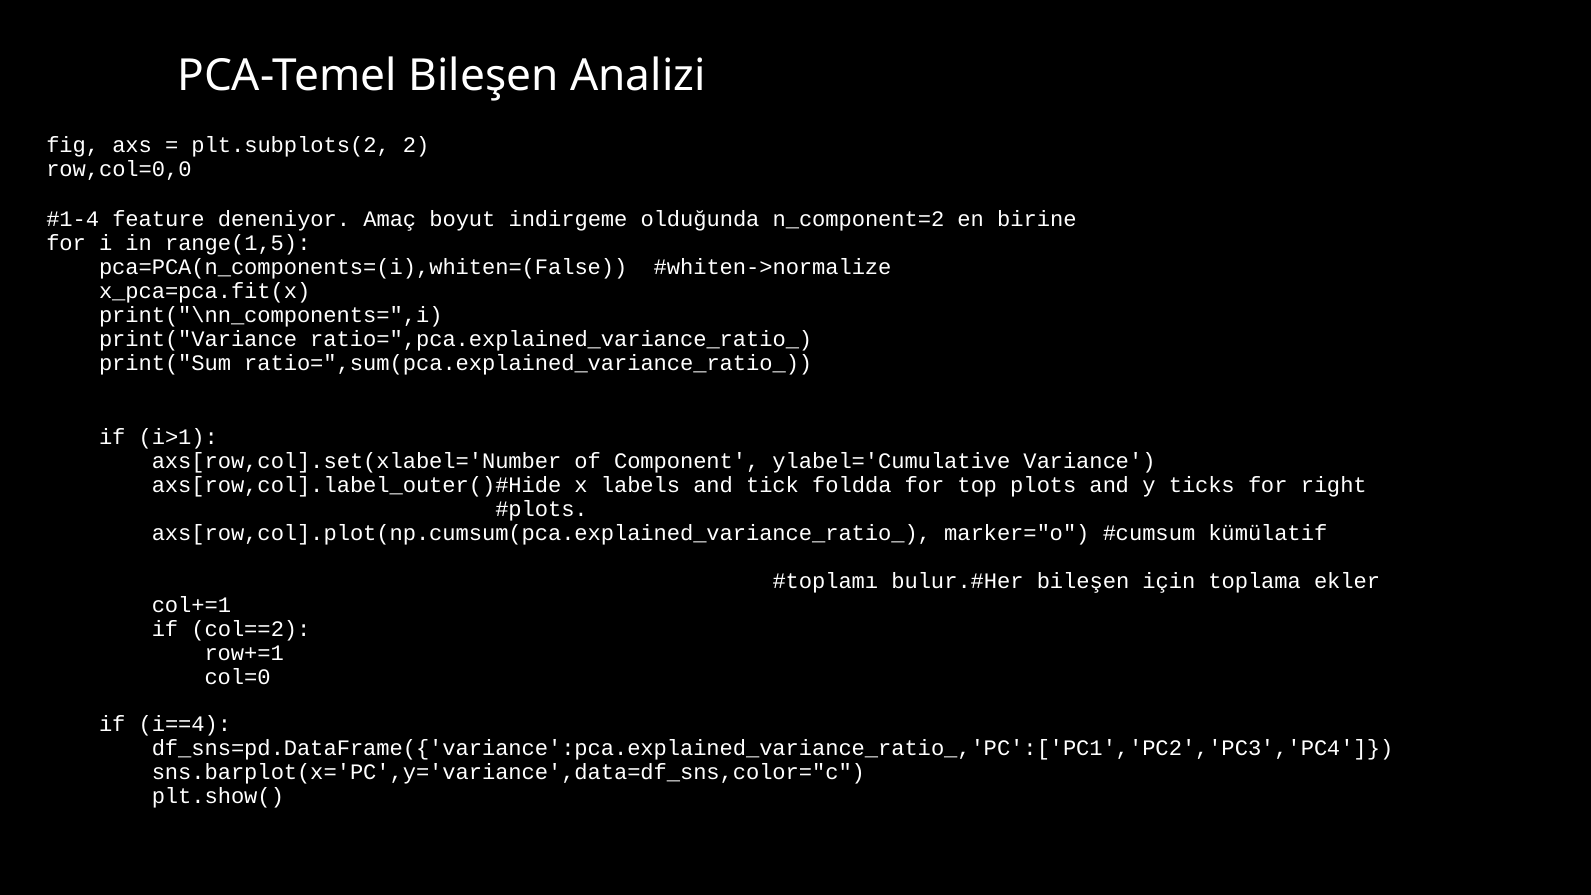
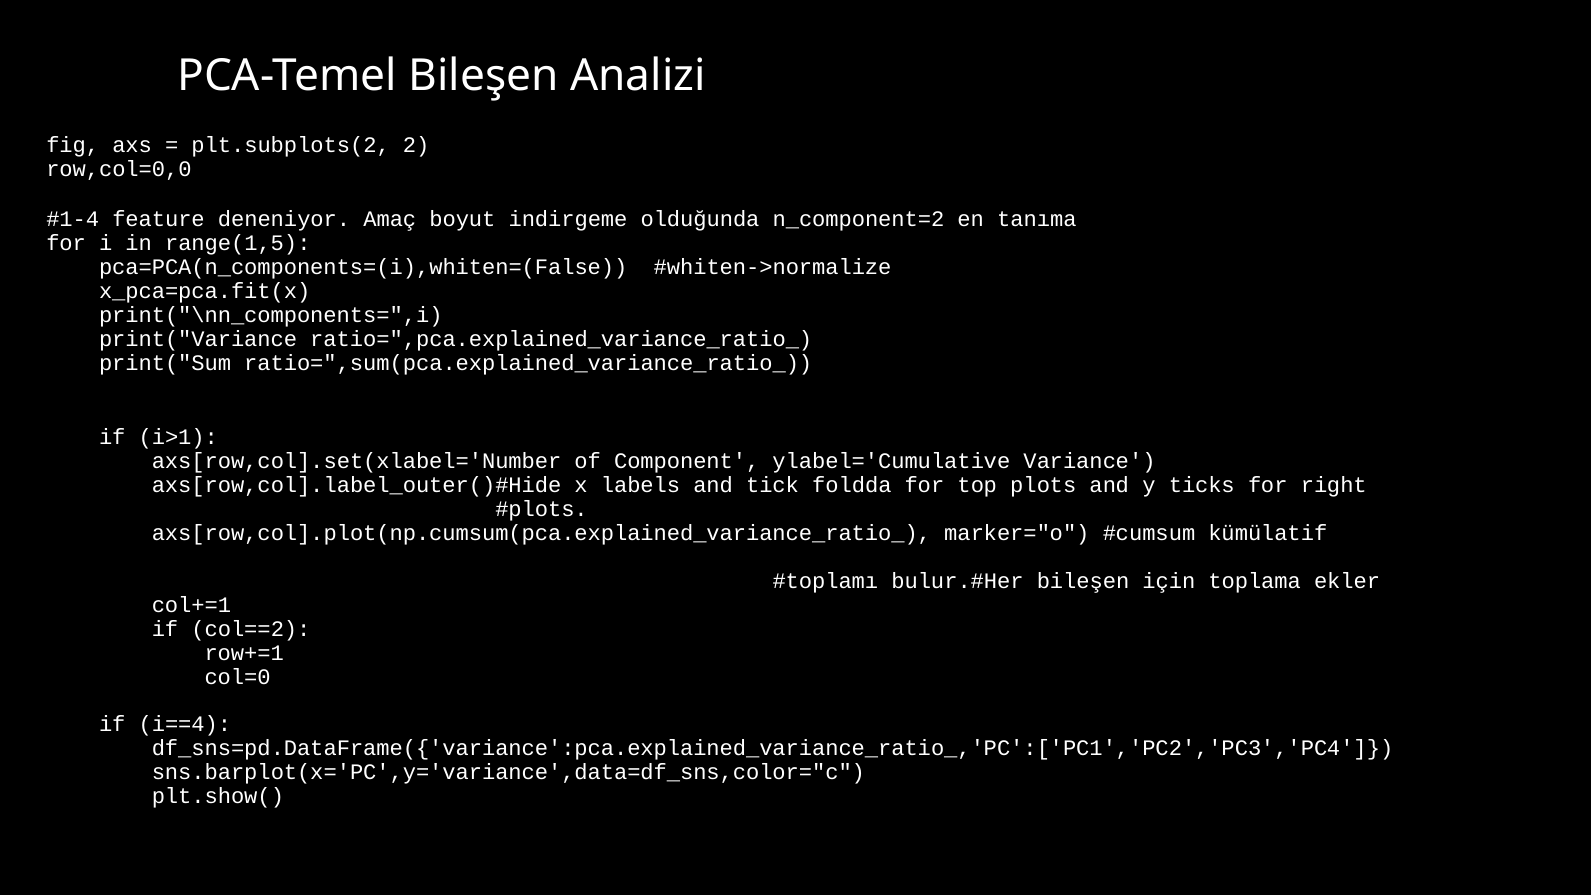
birine: birine -> tanıma
